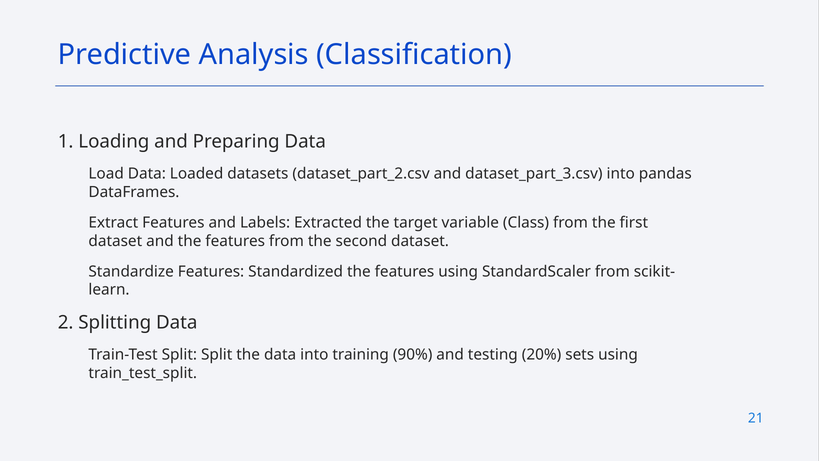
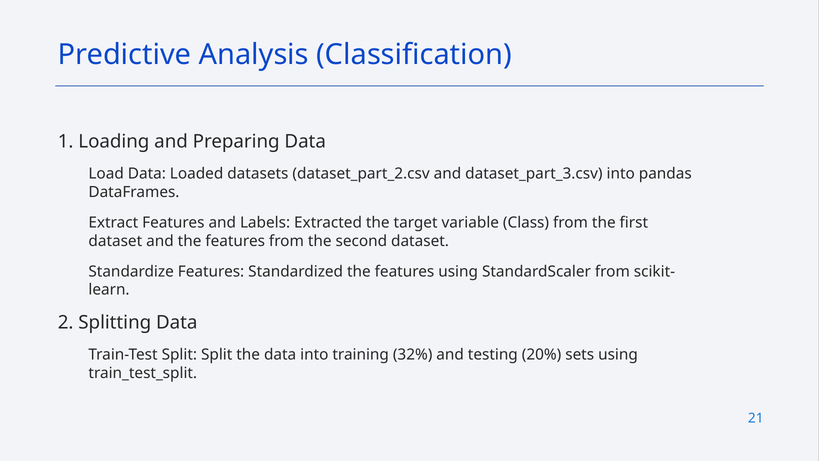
90%: 90% -> 32%
